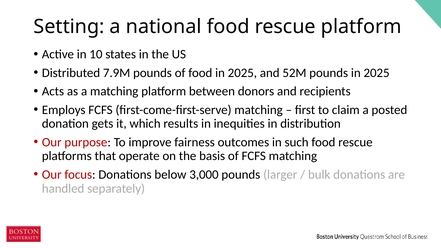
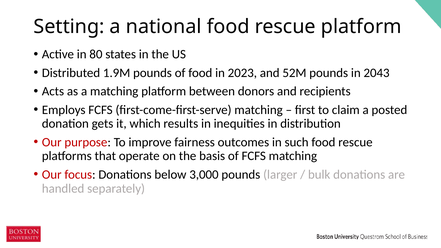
10: 10 -> 80
7.9M: 7.9M -> 1.9M
food in 2025: 2025 -> 2023
pounds in 2025: 2025 -> 2043
